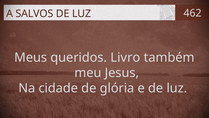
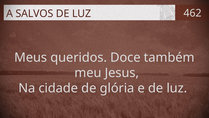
Livro: Livro -> Doce
